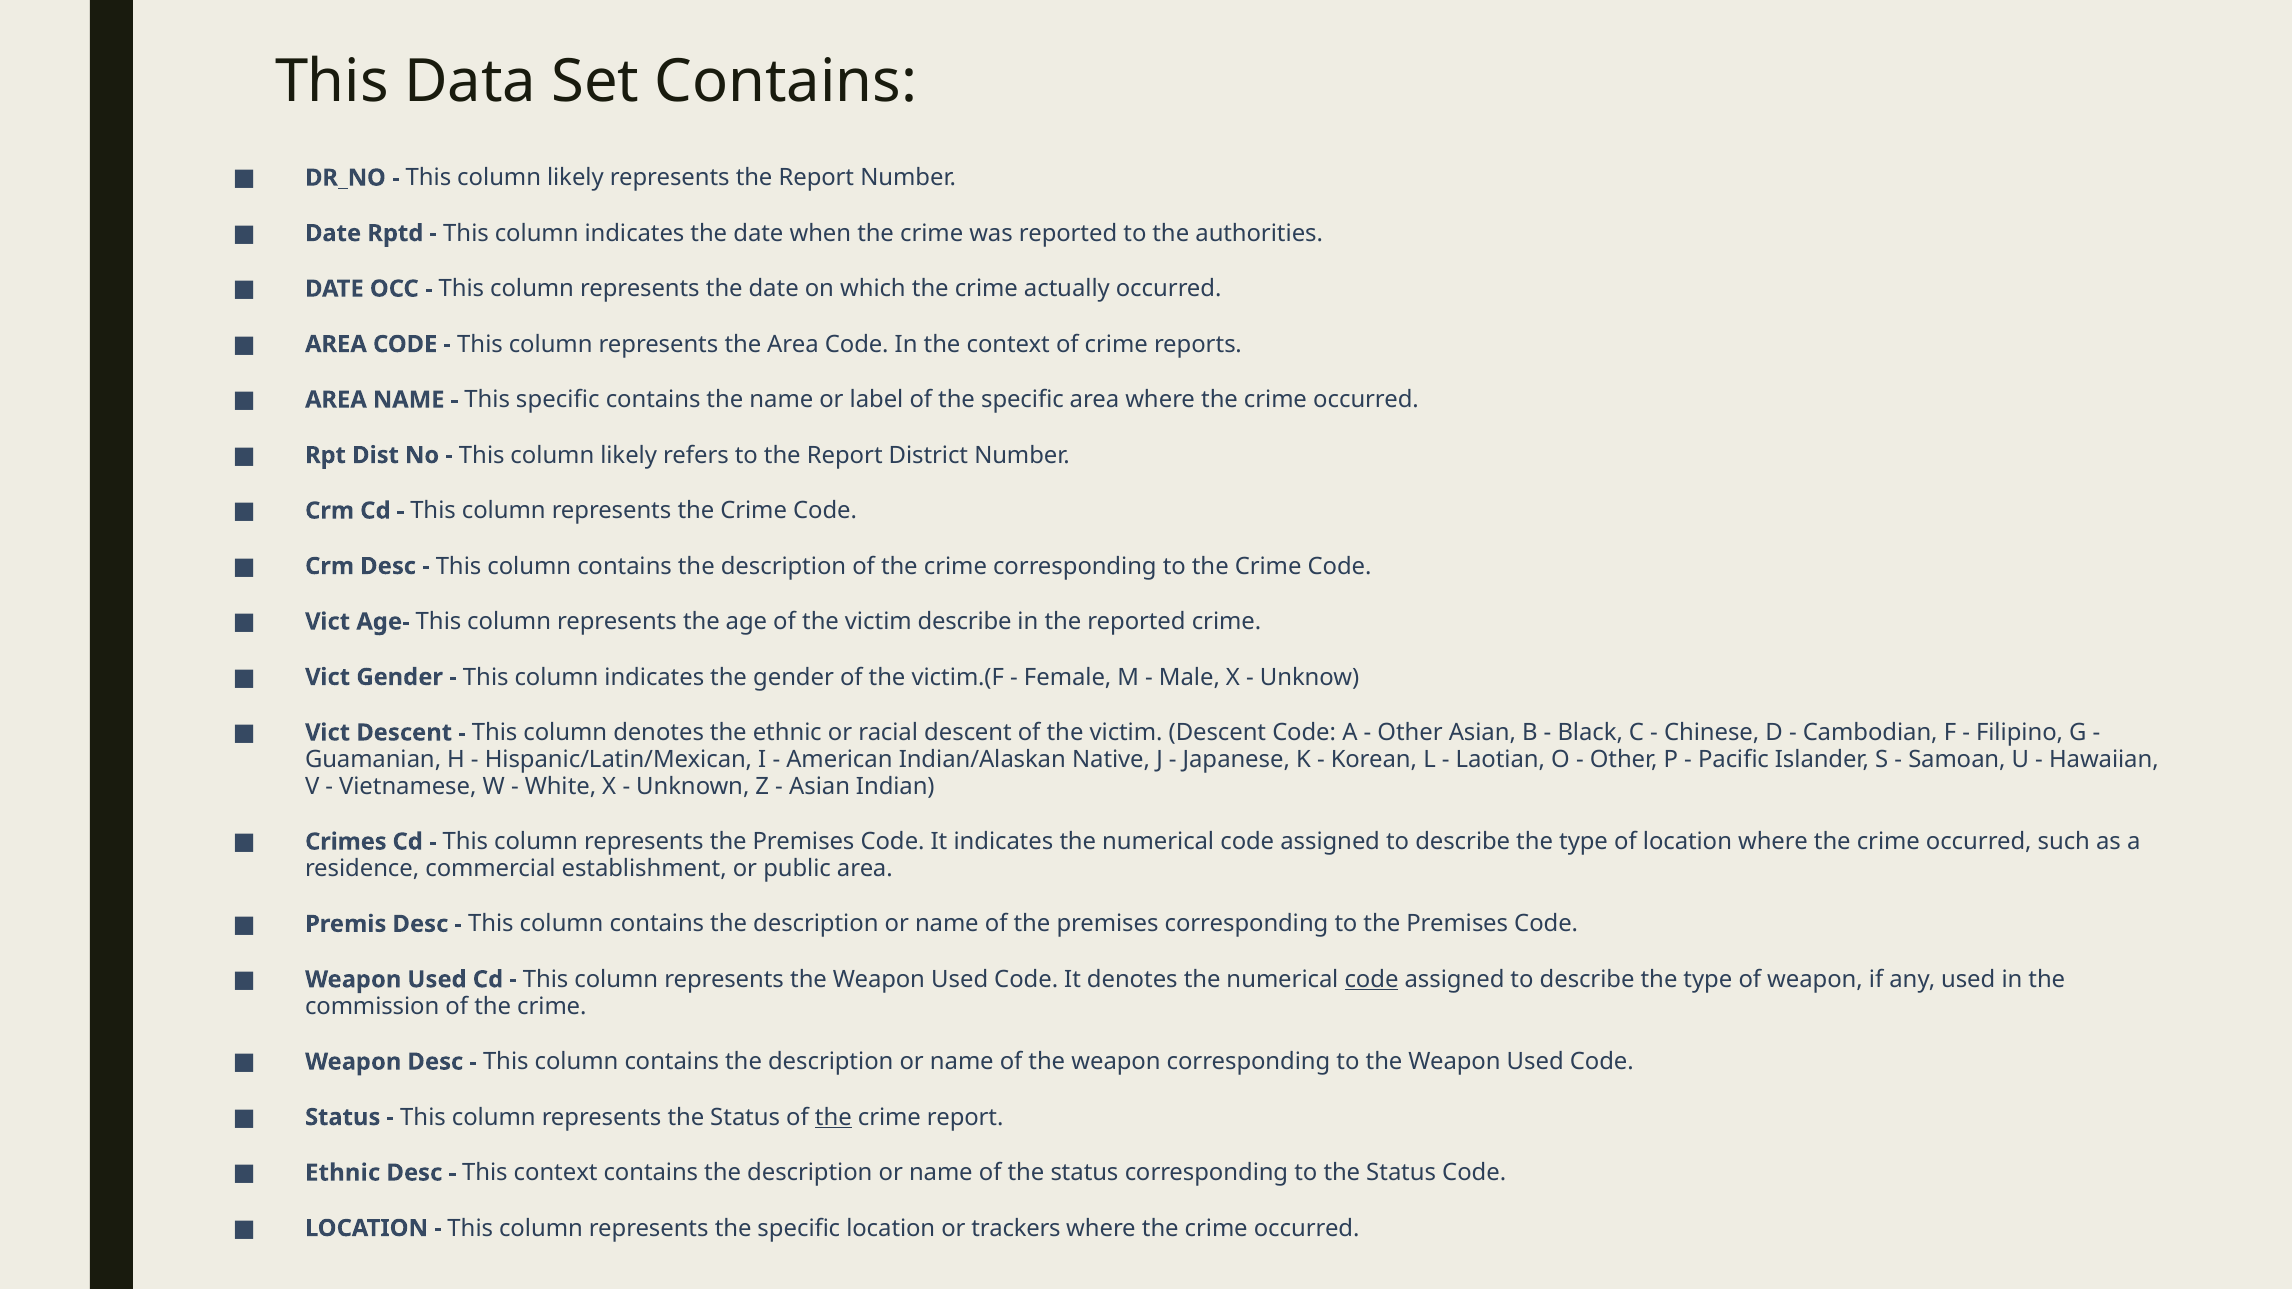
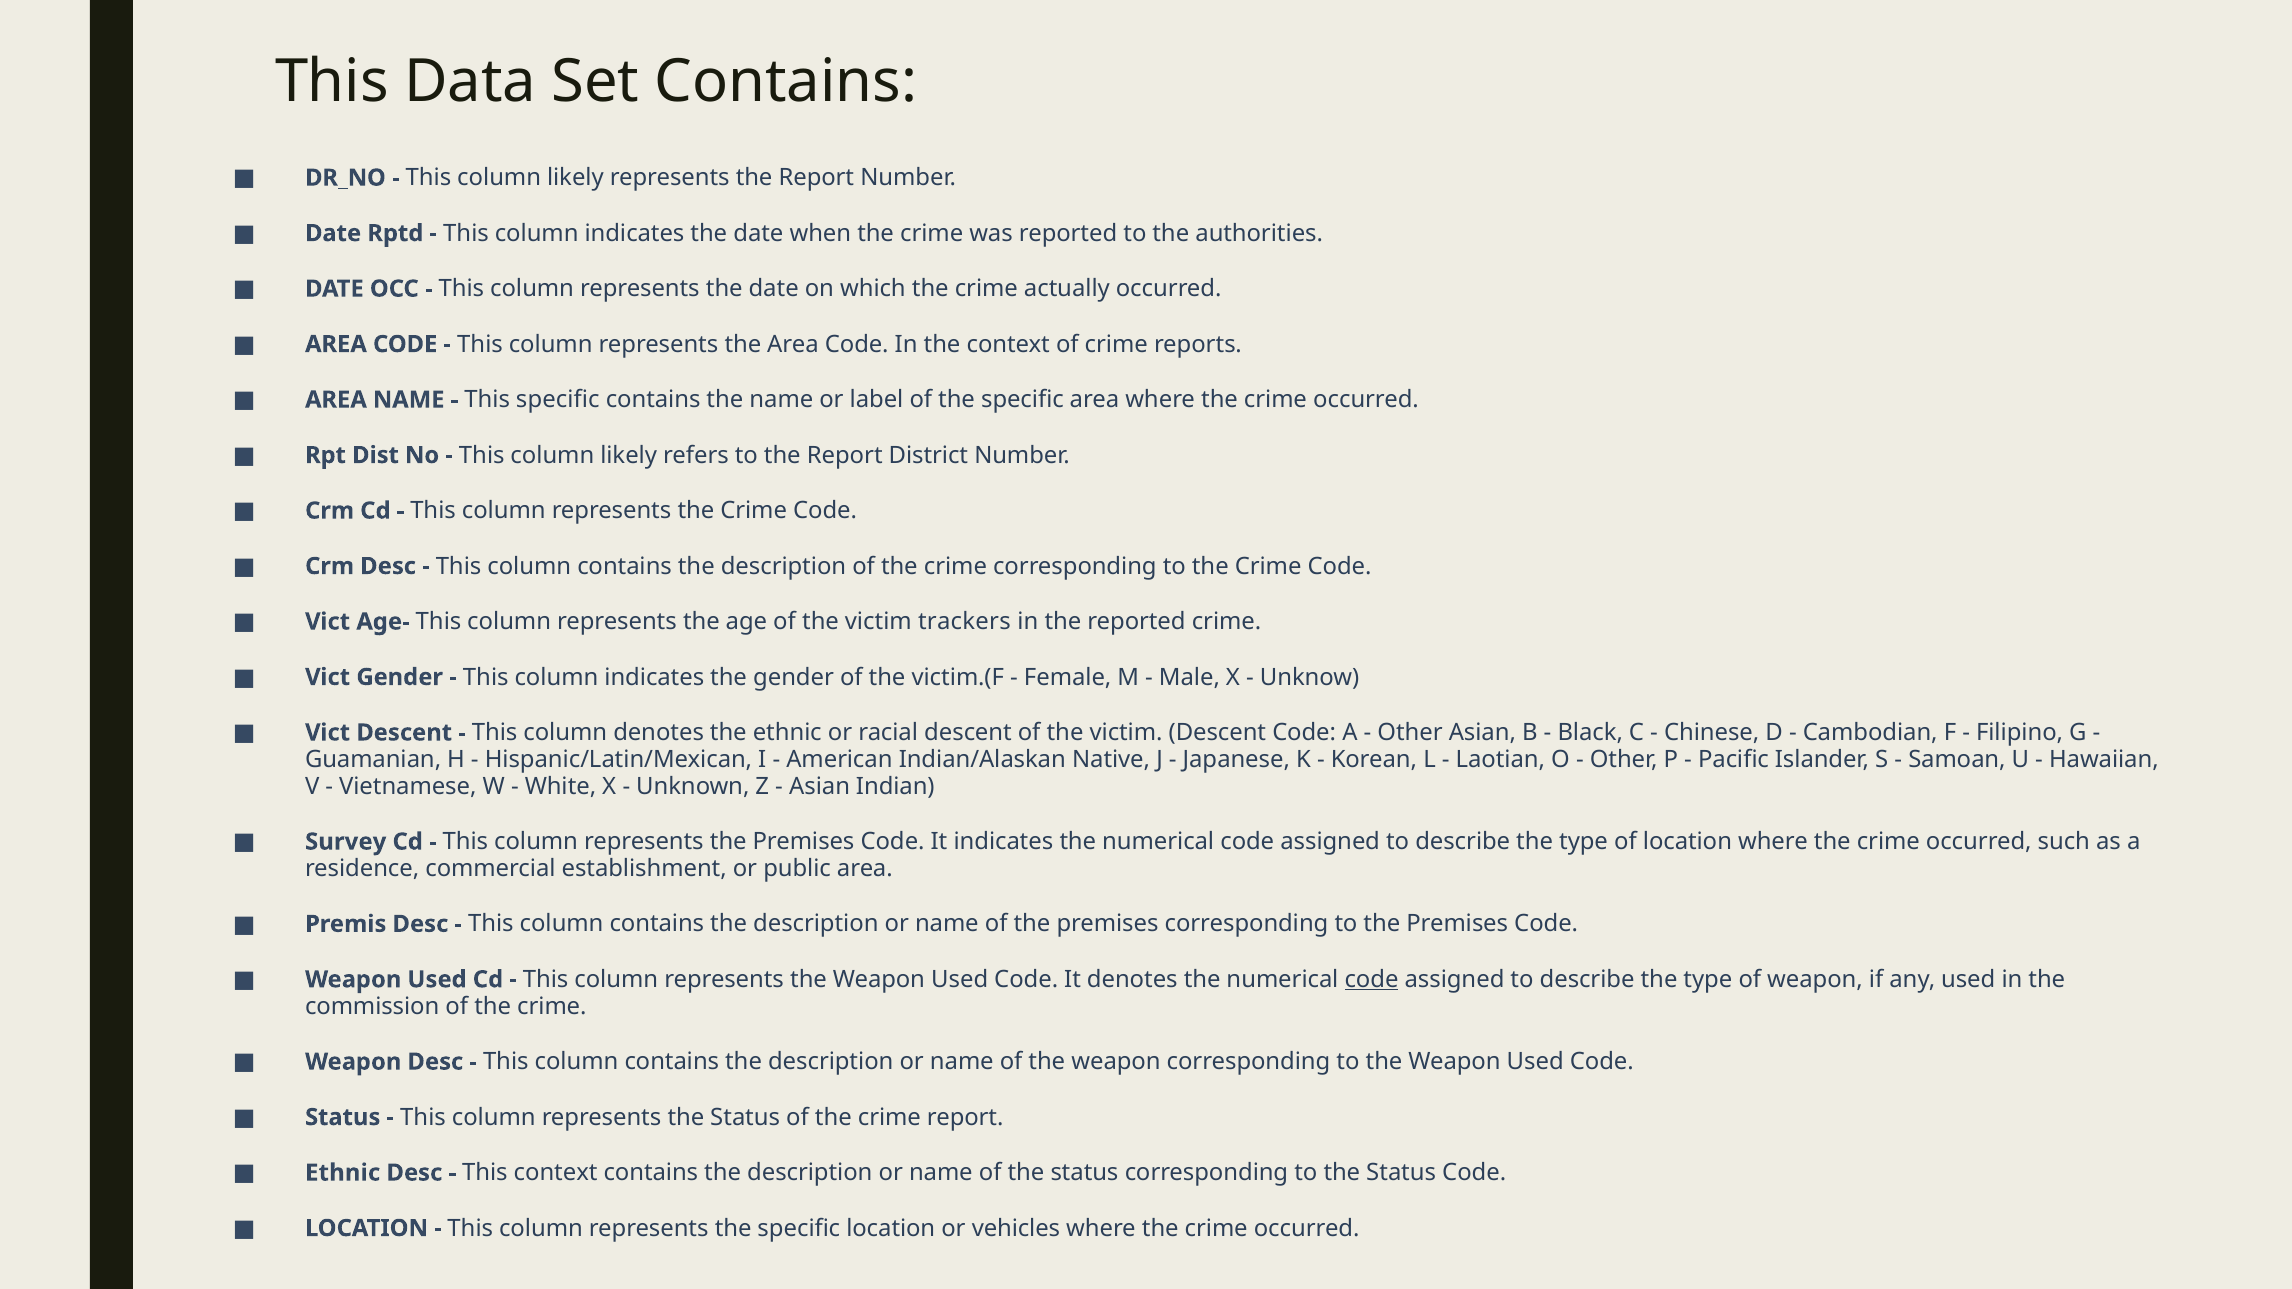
victim describe: describe -> trackers
Crimes: Crimes -> Survey
the at (833, 1117) underline: present -> none
trackers: trackers -> vehicles
